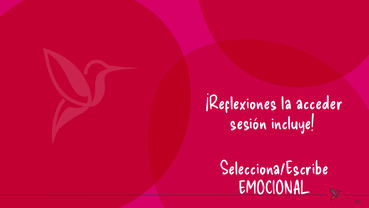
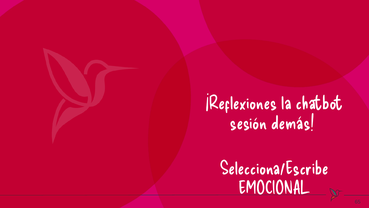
acceder: acceder -> chatbot
incluye: incluye -> demás
